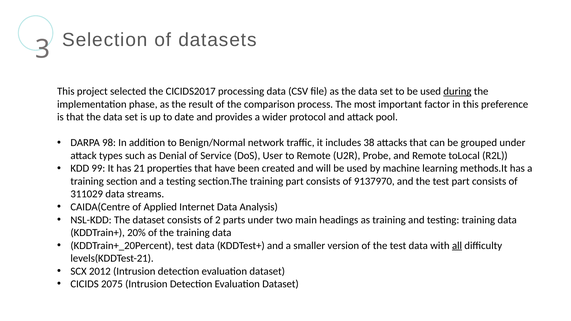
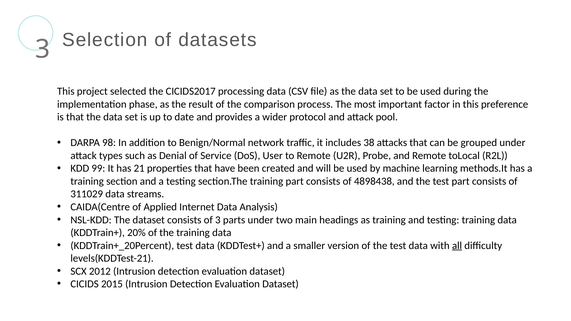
during underline: present -> none
9137970: 9137970 -> 4898438
of 2: 2 -> 3
2075: 2075 -> 2015
